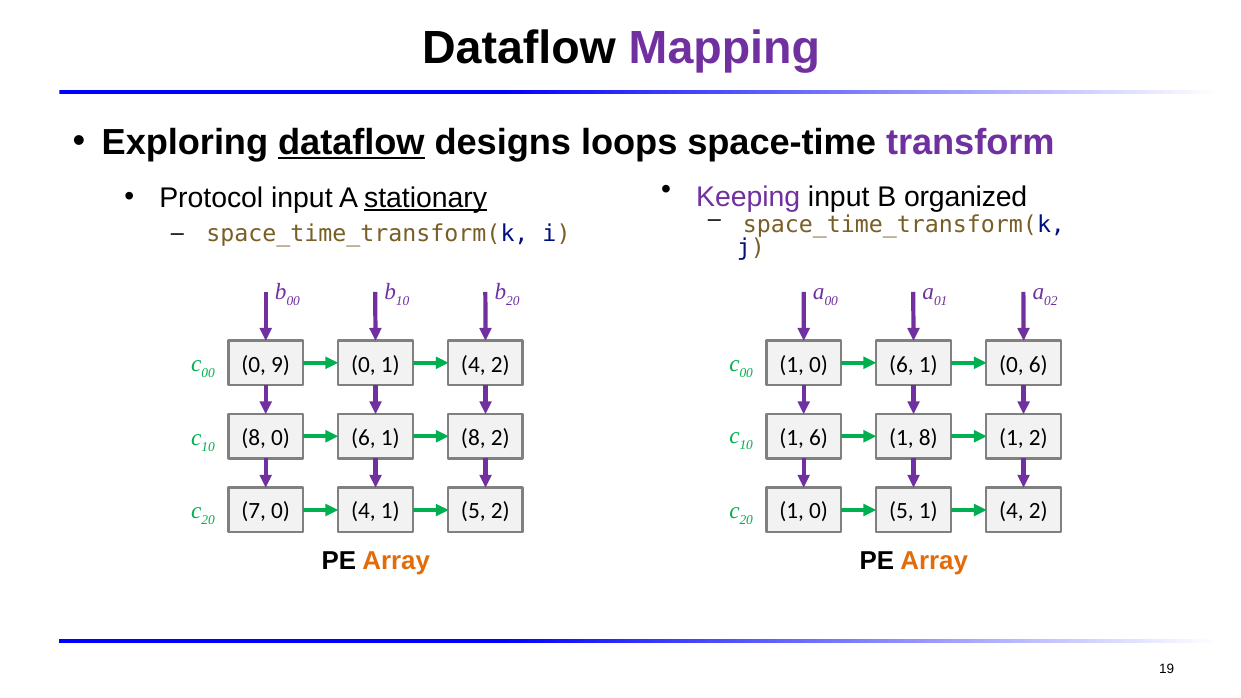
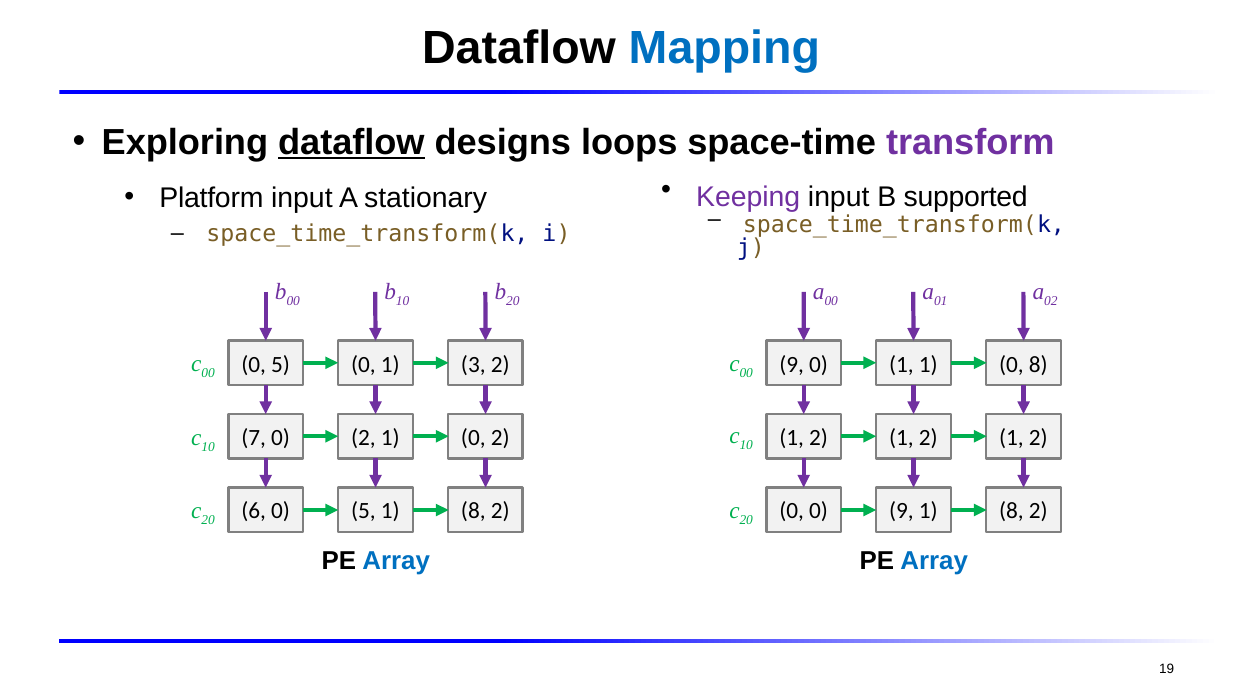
Mapping colour: purple -> blue
organized: organized -> supported
Protocol: Protocol -> Platform
stationary underline: present -> none
9 at (281, 364): 9 -> 5
0 1 4: 4 -> 3
1 at (792, 364): 1 -> 9
6 at (901, 364): 6 -> 1
6 at (1038, 364): 6 -> 8
8 at (254, 438): 8 -> 7
6 at (363, 438): 6 -> 2
8 at (473, 438): 8 -> 0
6 at (819, 438): 6 -> 2
8 at (928, 438): 8 -> 2
7: 7 -> 6
4 at (363, 511): 4 -> 5
5 at (473, 511): 5 -> 8
1 at (792, 511): 1 -> 0
0 5: 5 -> 9
4 at (1011, 511): 4 -> 8
Array at (396, 561) colour: orange -> blue
Array at (934, 561) colour: orange -> blue
